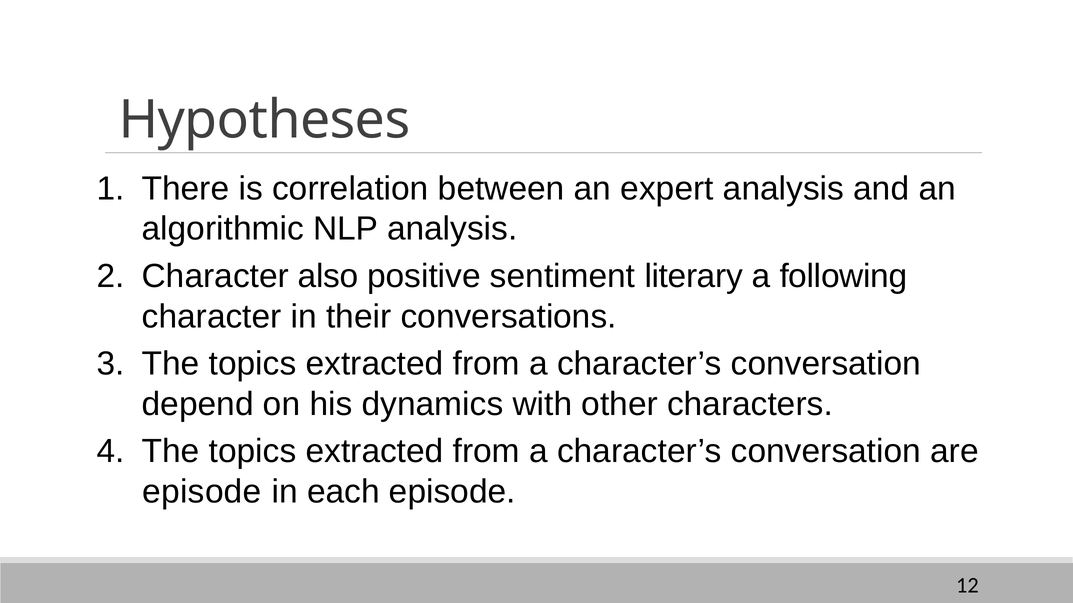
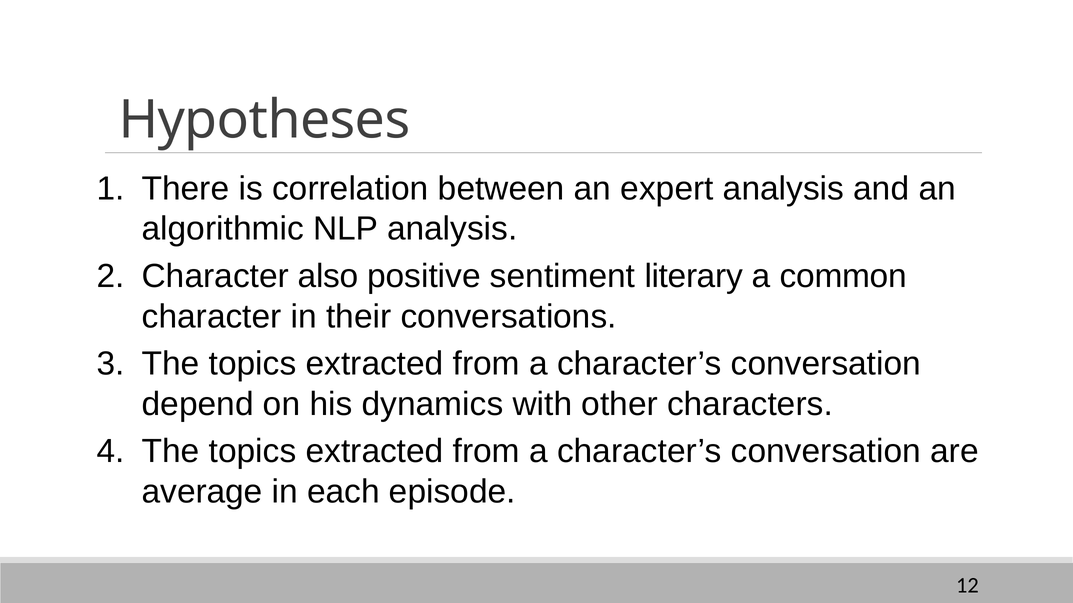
following: following -> common
episode at (202, 492): episode -> average
